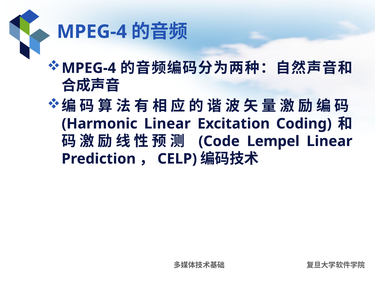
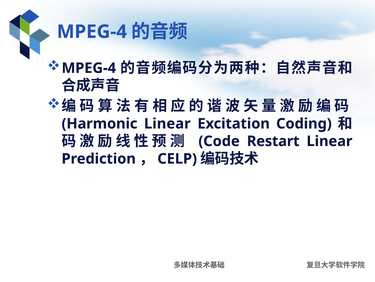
Lempel: Lempel -> Restart
